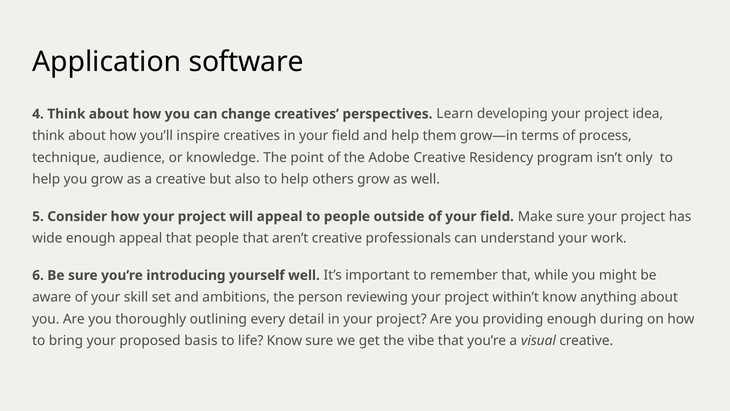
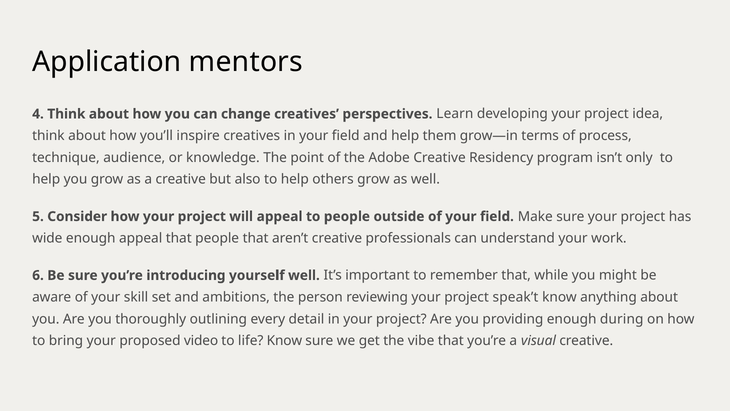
software: software -> mentors
within’t: within’t -> speak’t
basis: basis -> video
